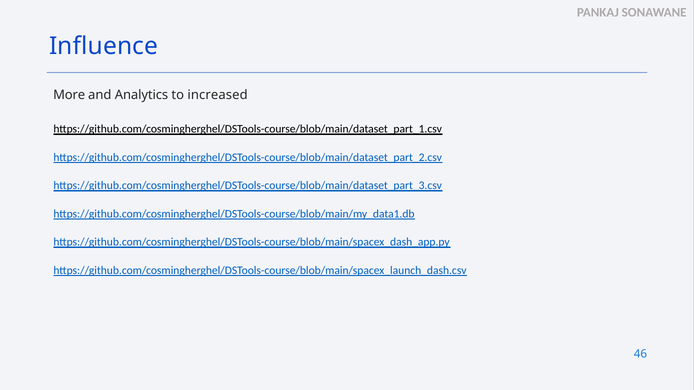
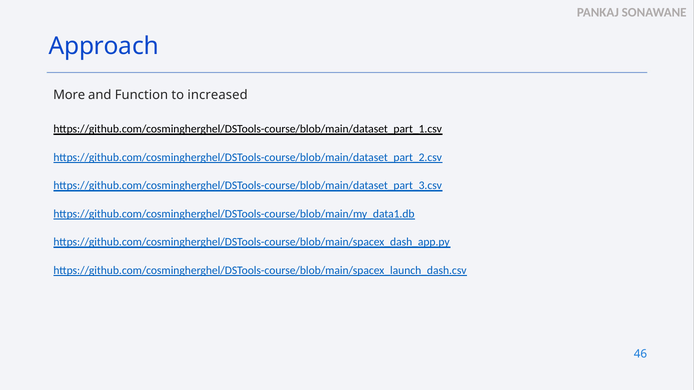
Influence: Influence -> Approach
Analytics: Analytics -> Function
